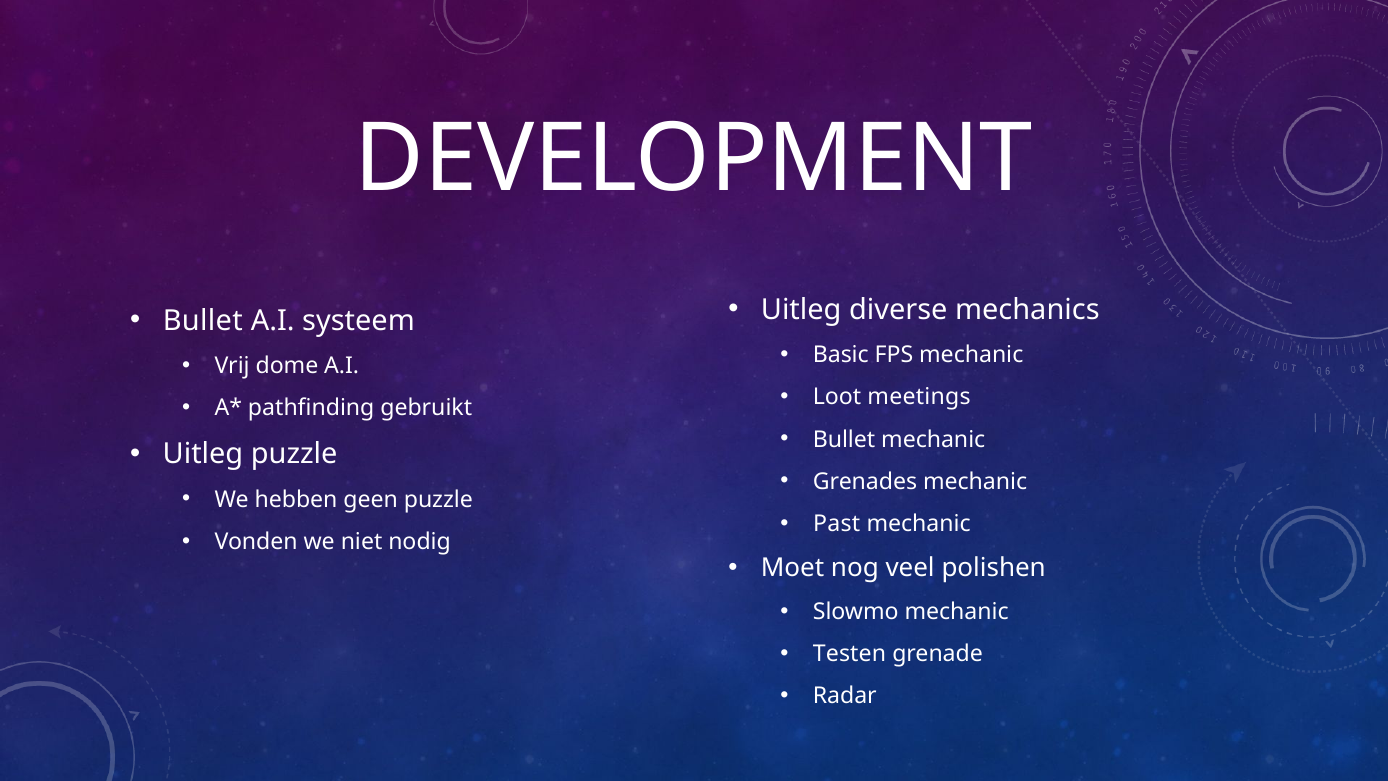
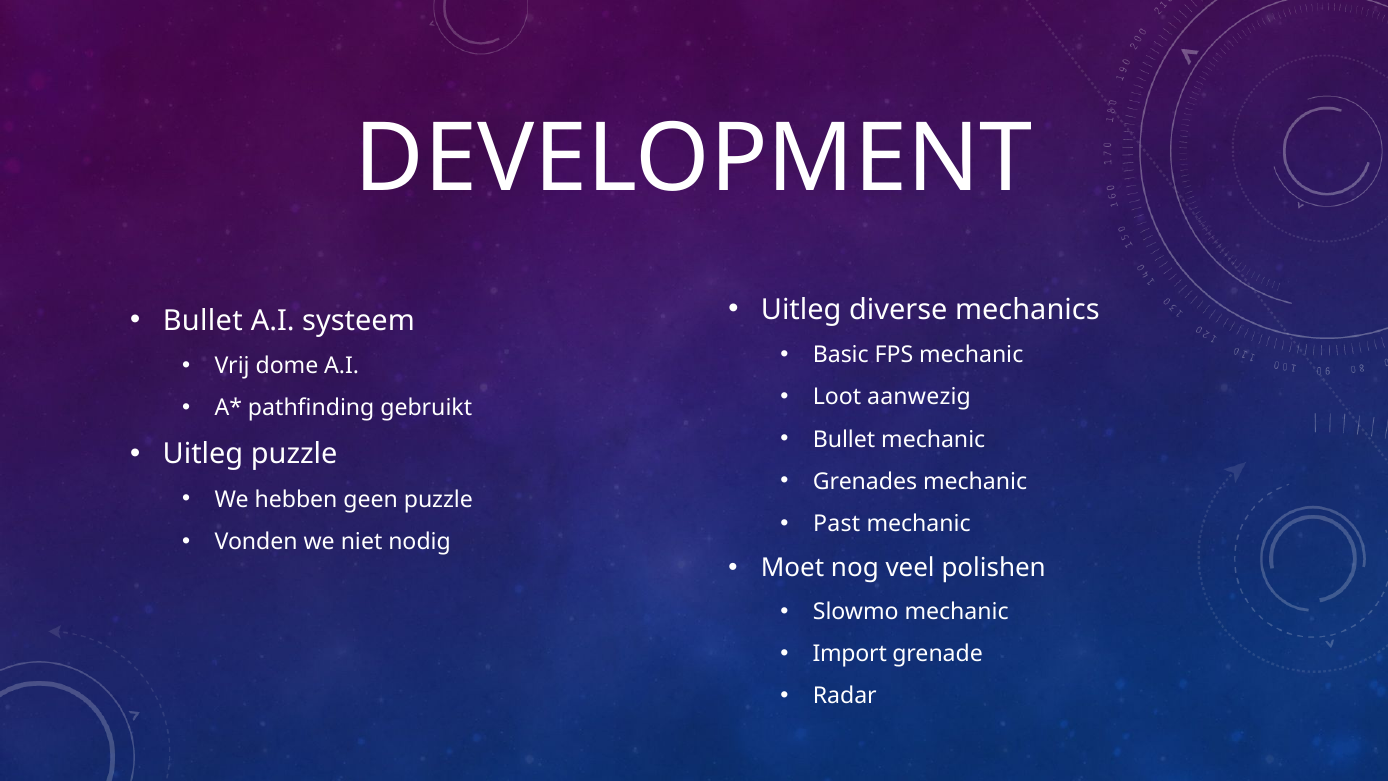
meetings: meetings -> aanwezig
Testen: Testen -> Import
